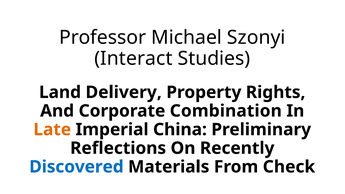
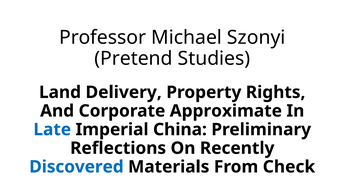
Interact: Interact -> Pretend
Combination: Combination -> Approximate
Late colour: orange -> blue
